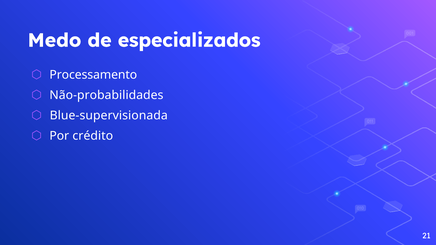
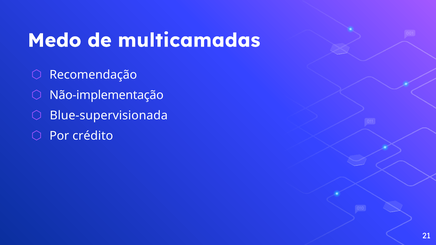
especializados: especializados -> multicamadas
Processamento: Processamento -> Recomendação
Não-probabilidades: Não-probabilidades -> Não-implementação
